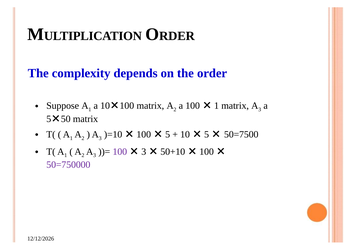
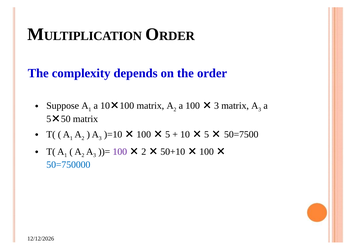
1 at (217, 106): 1 -> 3
3 at (144, 152): 3 -> 2
50=750000 colour: purple -> blue
